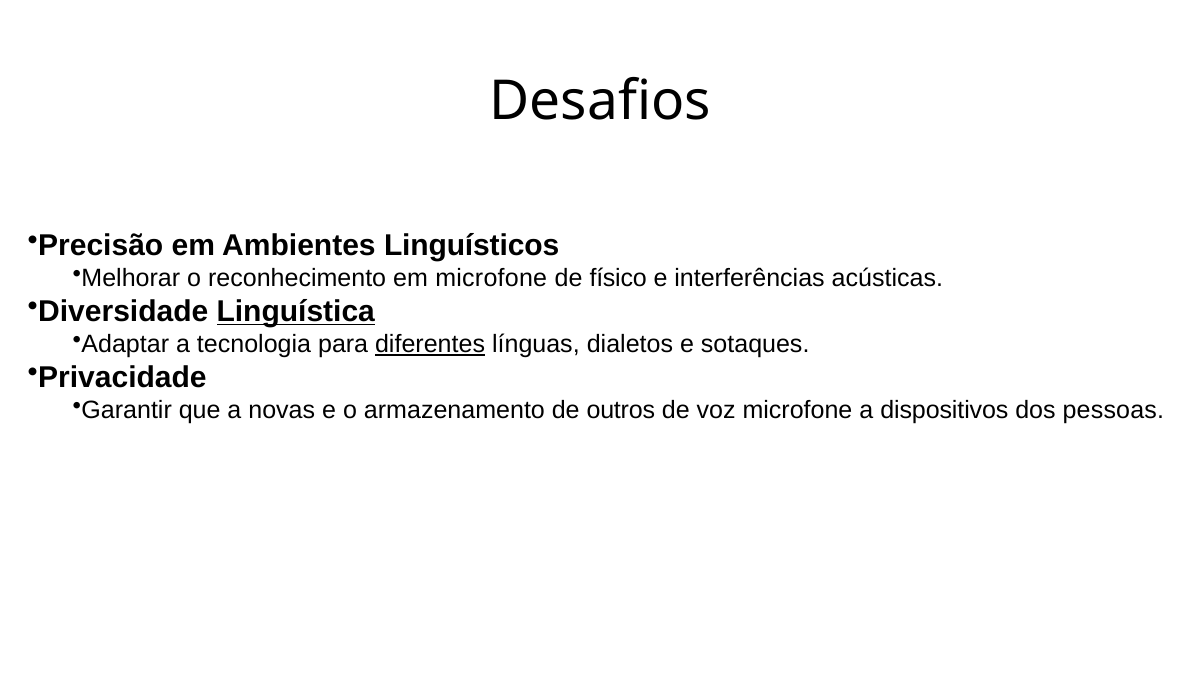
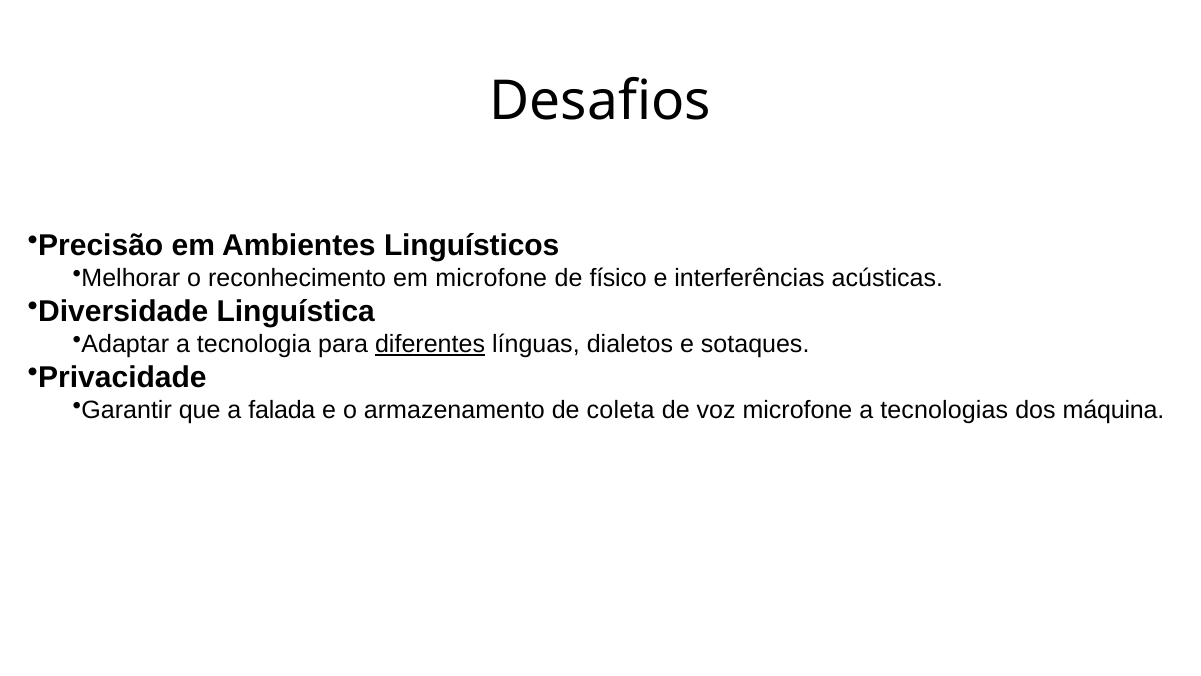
Linguística underline: present -> none
novas: novas -> falada
outros: outros -> coleta
dispositivos: dispositivos -> tecnologias
pessoas: pessoas -> máquina
